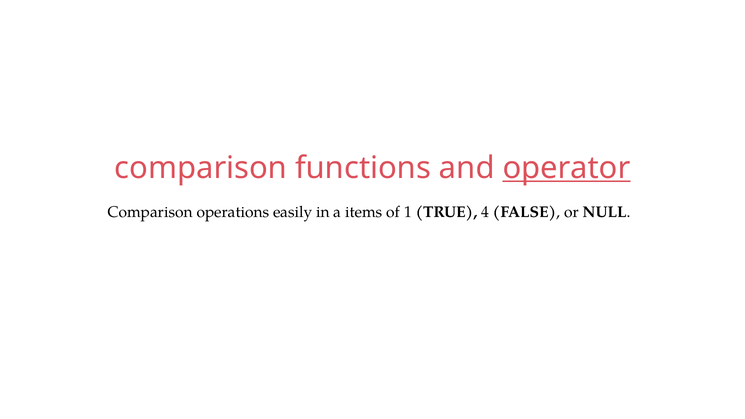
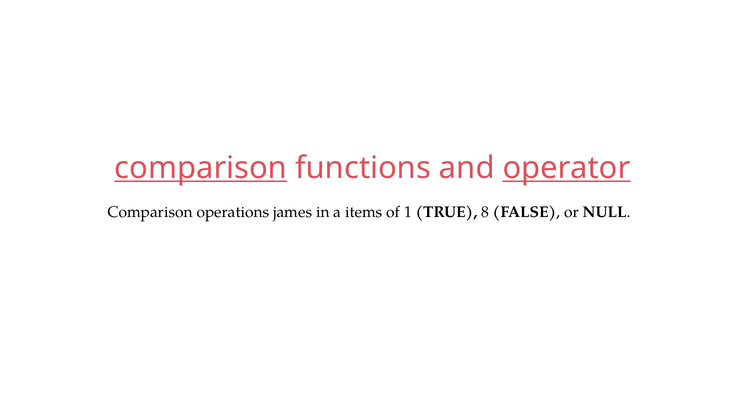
comparison at (201, 168) underline: none -> present
easily: easily -> james
4: 4 -> 8
